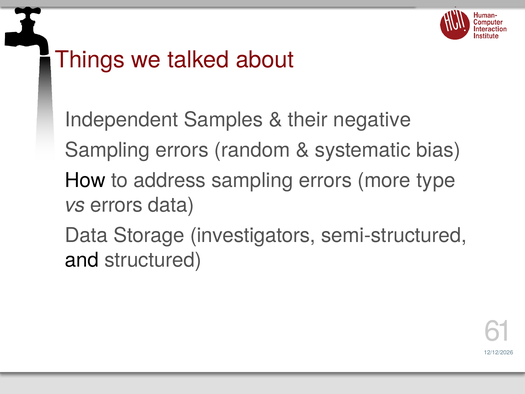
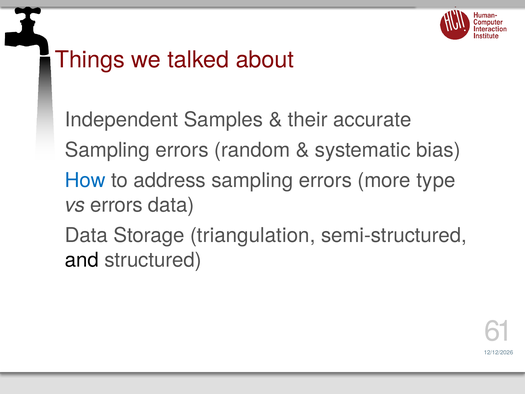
negative: negative -> accurate
How colour: black -> blue
investigators: investigators -> triangulation
